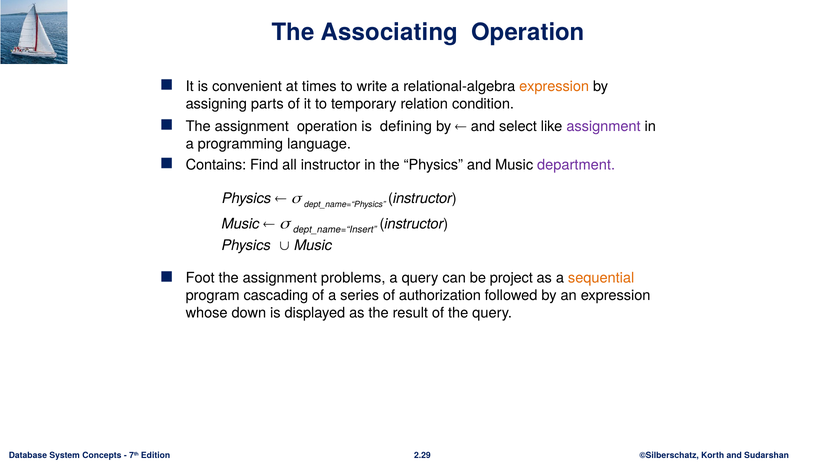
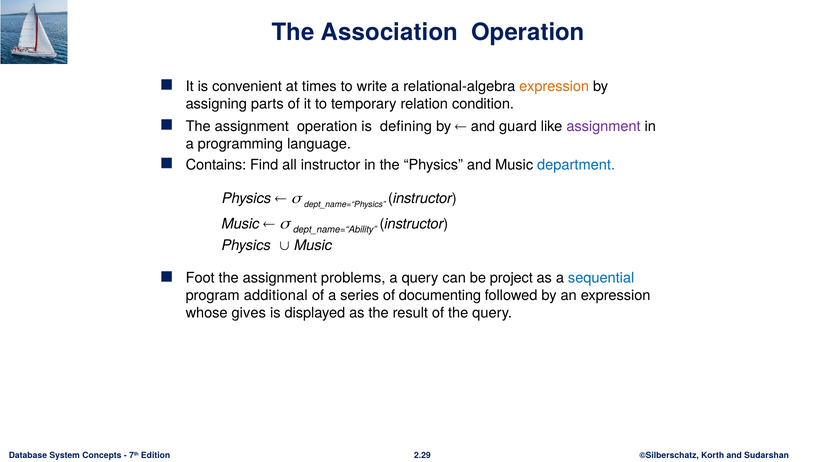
Associating: Associating -> Association
select: select -> guard
department colour: purple -> blue
dept_name=“Insert: dept_name=“Insert -> dept_name=“Ability
sequential colour: orange -> blue
cascading: cascading -> additional
authorization: authorization -> documenting
down: down -> gives
